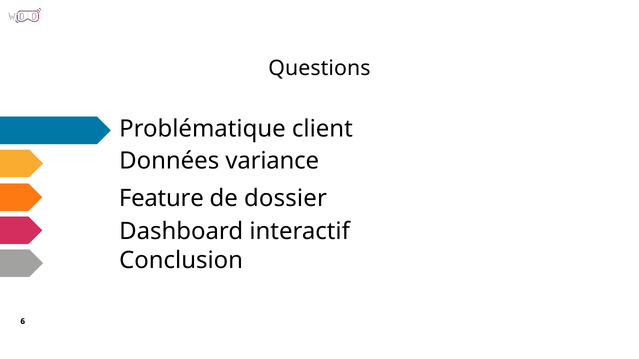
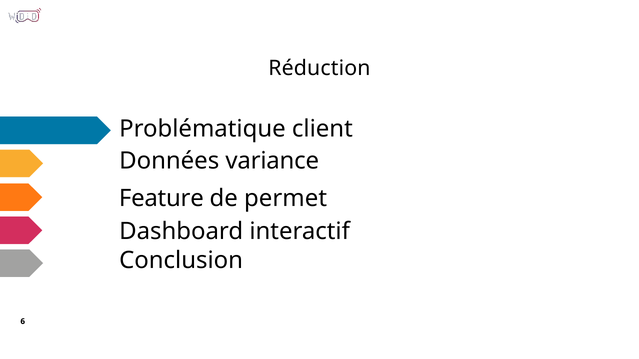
Questions: Questions -> Réduction
dossier: dossier -> permet
